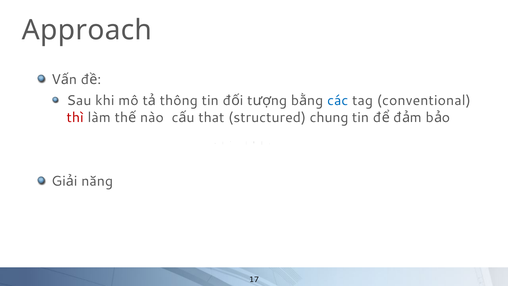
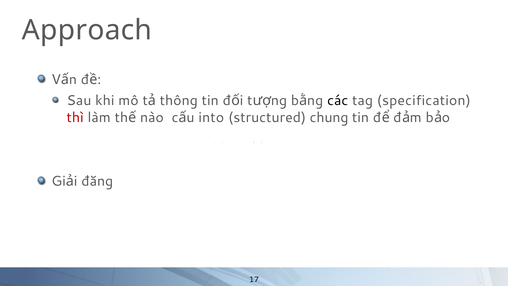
các colour: blue -> black
conventional: conventional -> specification
that: that -> into
năng: năng -> đăng
